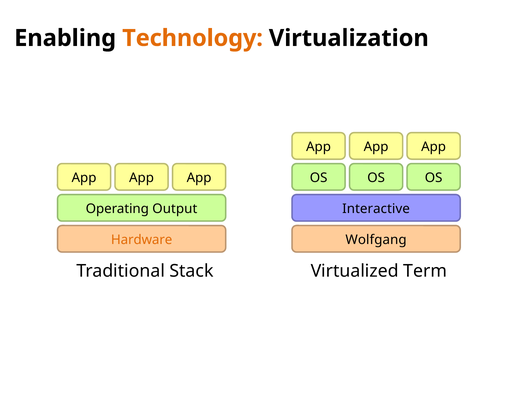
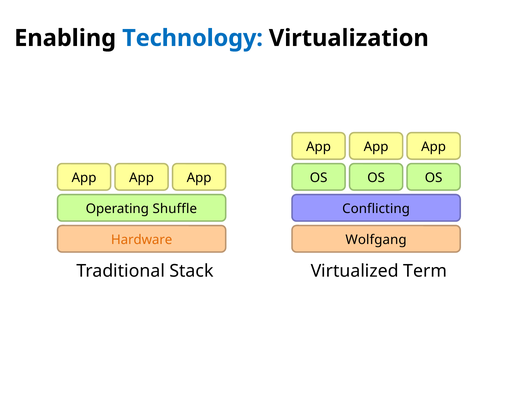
Technology colour: orange -> blue
Output: Output -> Shuffle
Interactive: Interactive -> Conflicting
